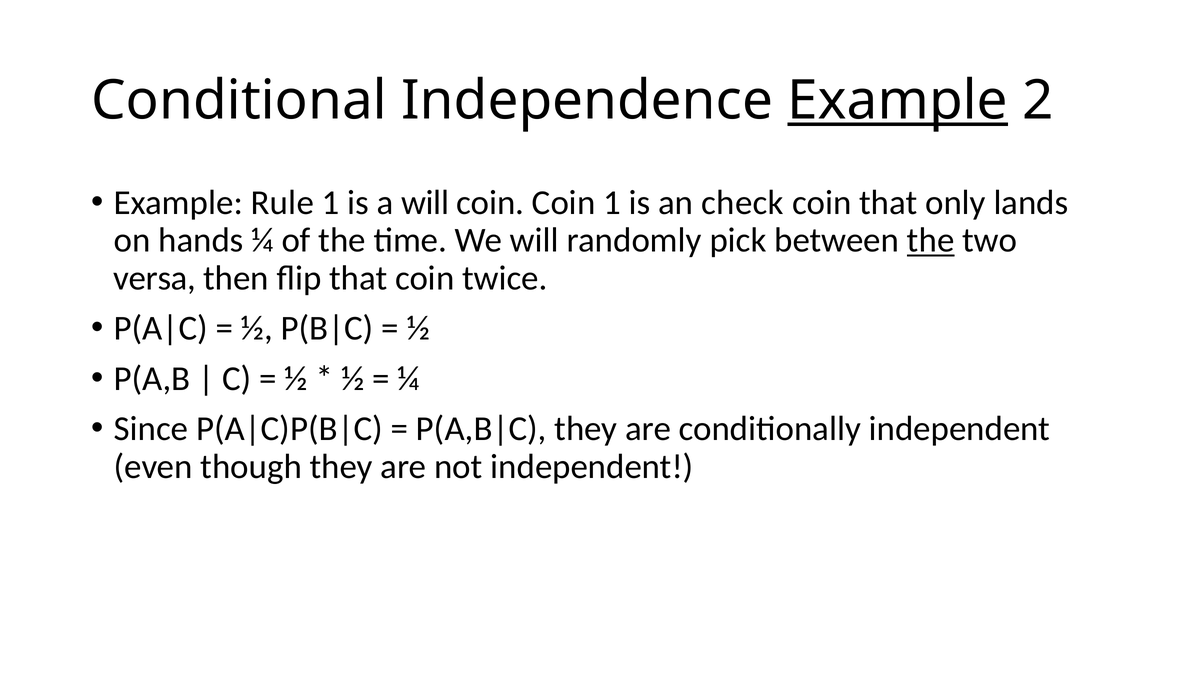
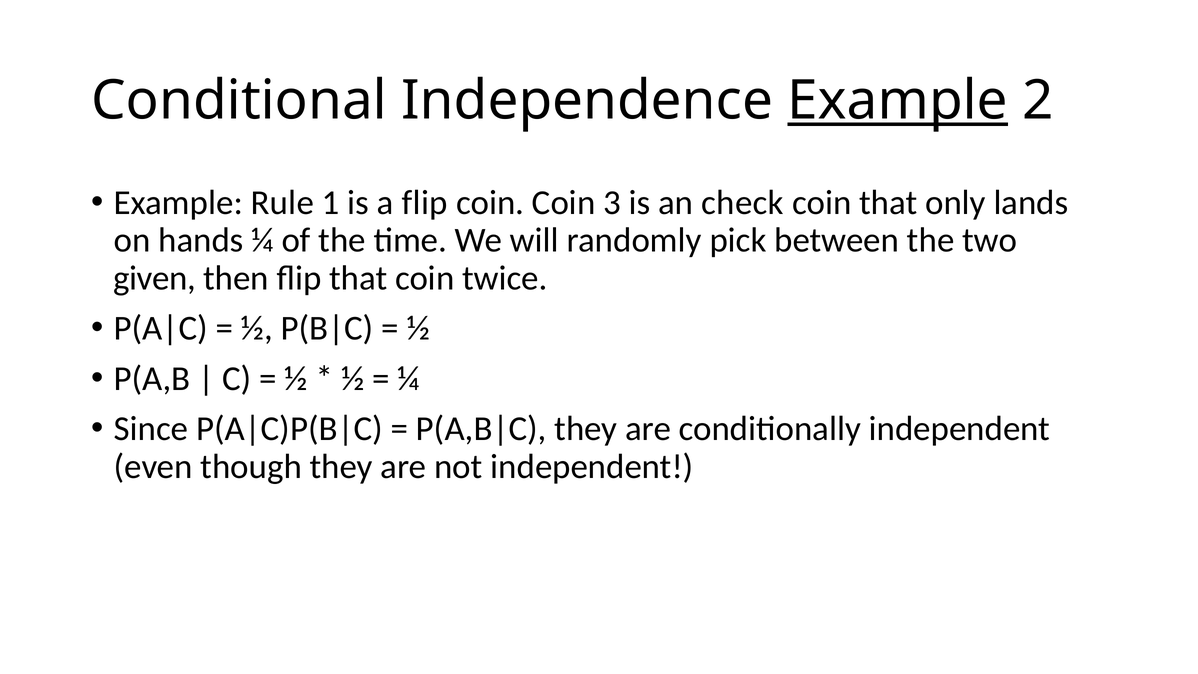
a will: will -> flip
Coin 1: 1 -> 3
the at (931, 240) underline: present -> none
versa: versa -> given
